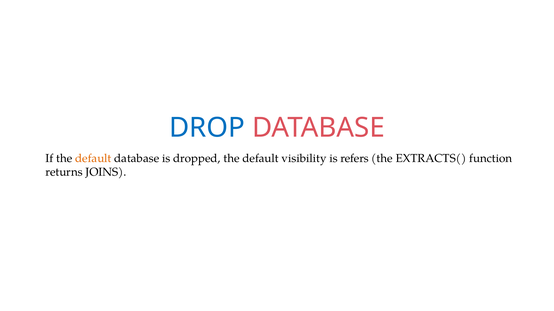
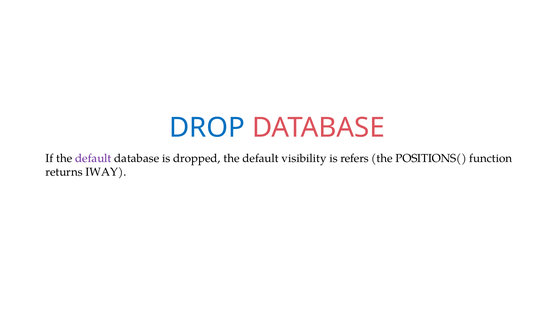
default at (93, 159) colour: orange -> purple
EXTRACTS(: EXTRACTS( -> POSITIONS(
JOINS: JOINS -> IWAY
